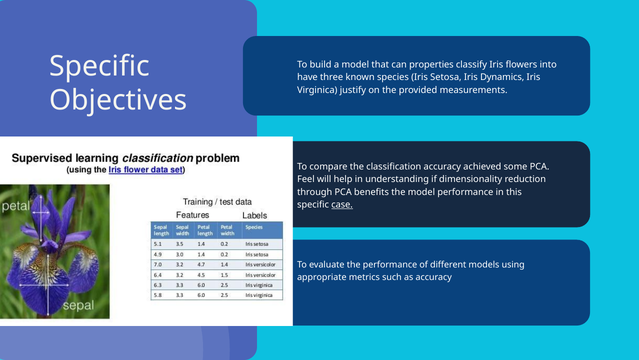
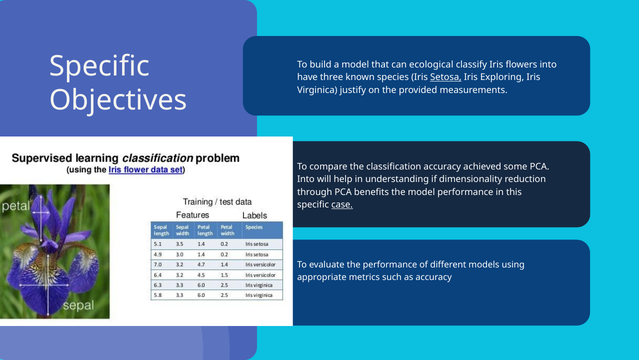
properties: properties -> ecological
Setosa underline: none -> present
Dynamics: Dynamics -> Exploring
Feel at (306, 179): Feel -> Into
